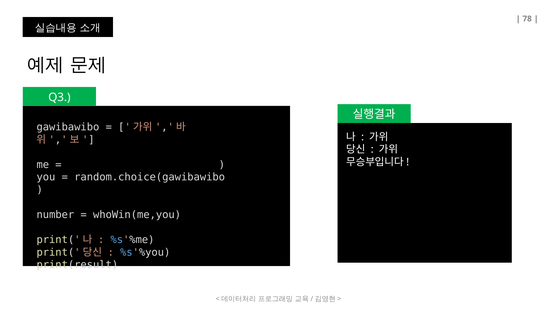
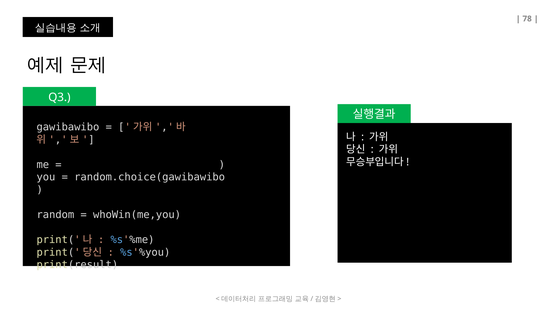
number: number -> random
